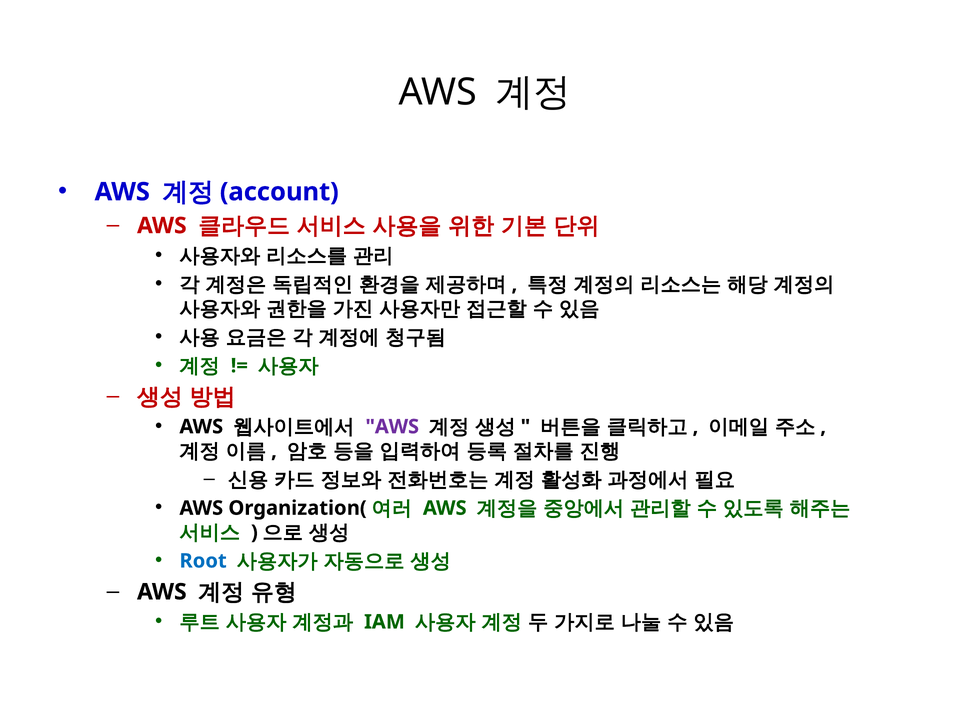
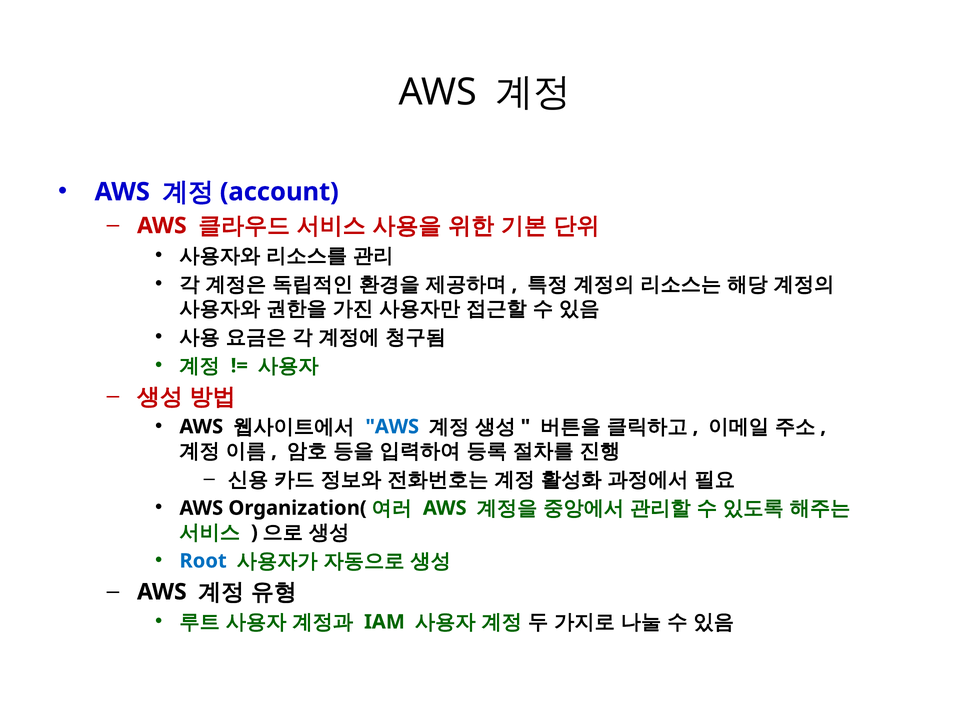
AWS at (392, 426) colour: purple -> blue
